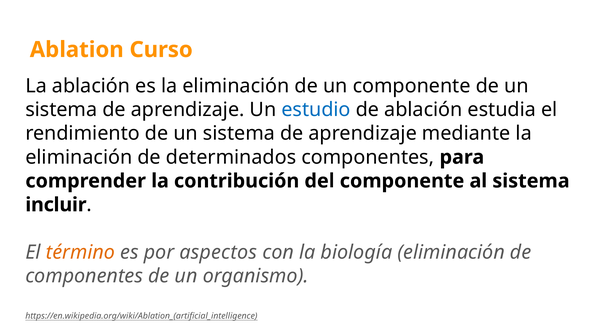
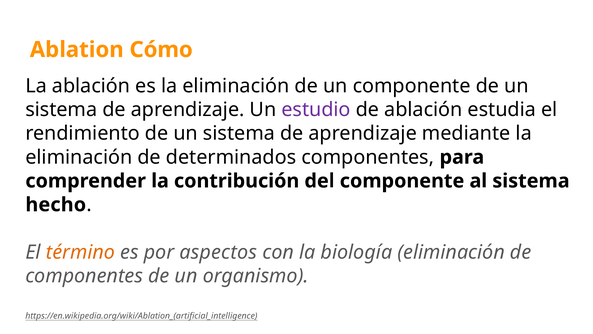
Curso: Curso -> Cómo
estudio colour: blue -> purple
incluir: incluir -> hecho
